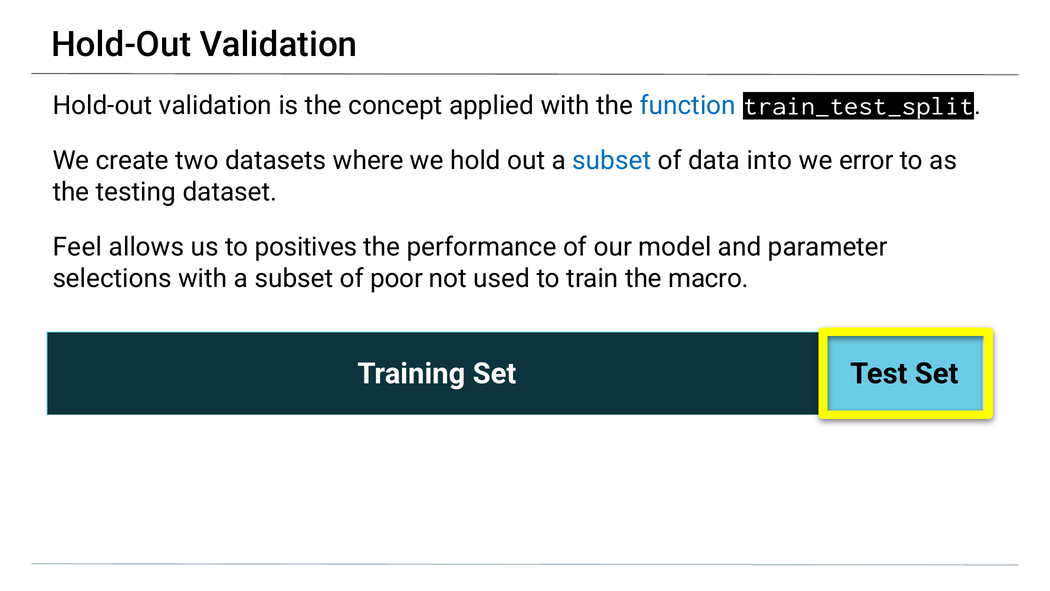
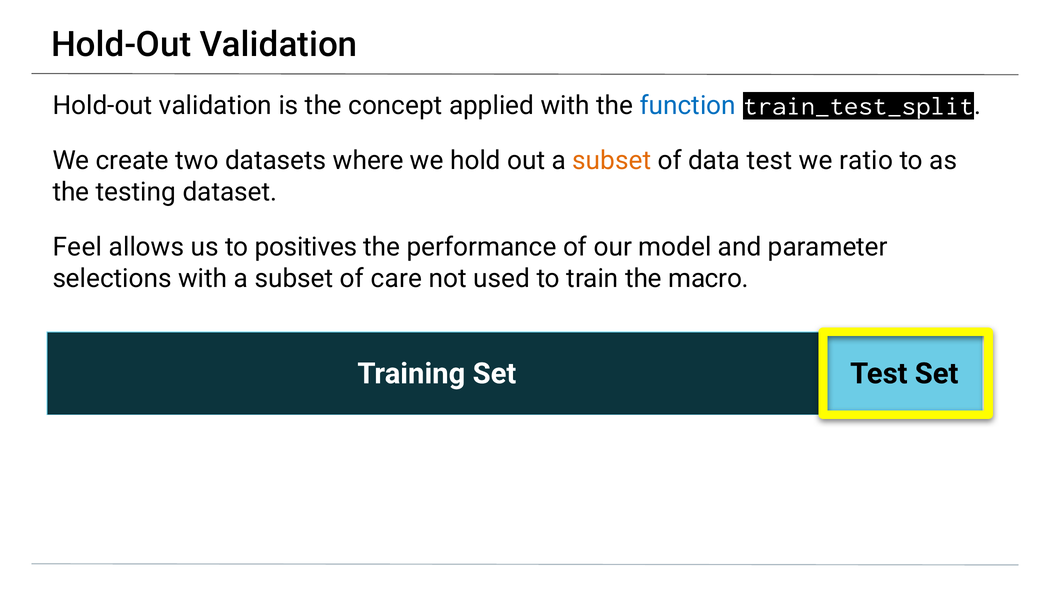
subset at (612, 161) colour: blue -> orange
data into: into -> test
error: error -> ratio
poor: poor -> care
